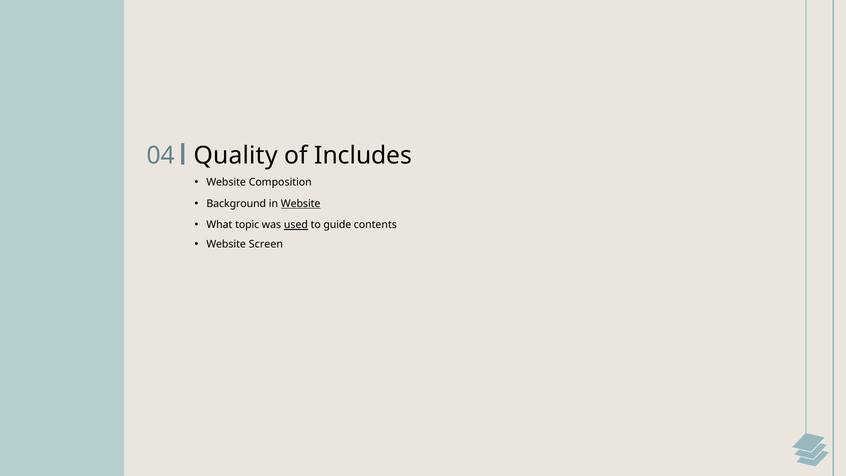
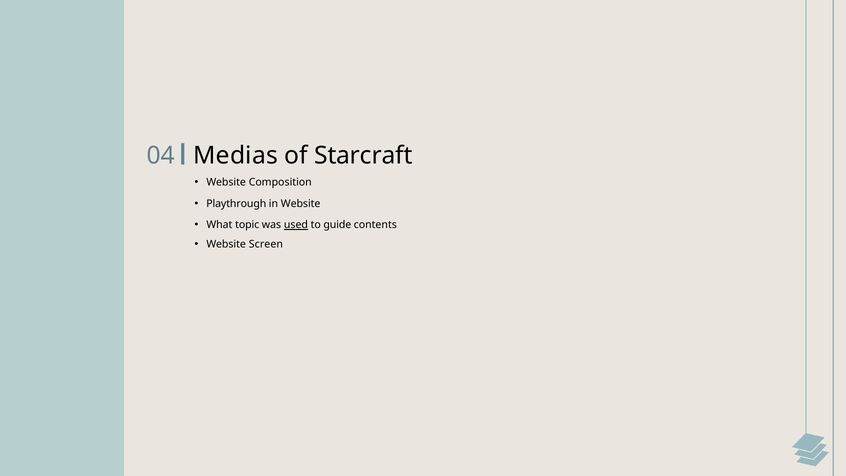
Quality: Quality -> Medias
Includes: Includes -> Starcraft
Background: Background -> Playthrough
Website at (301, 204) underline: present -> none
